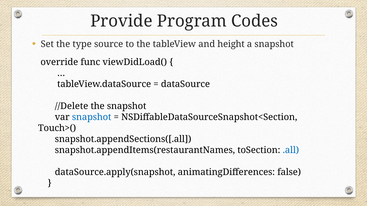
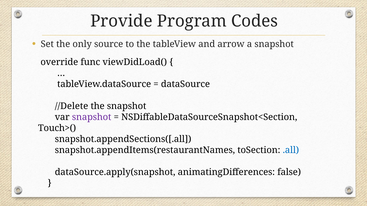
type: type -> only
height: height -> arrow
snapshot at (92, 117) colour: blue -> purple
